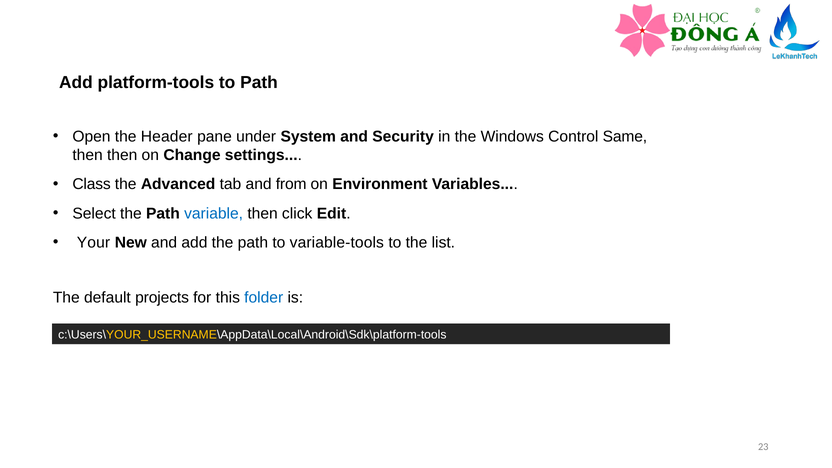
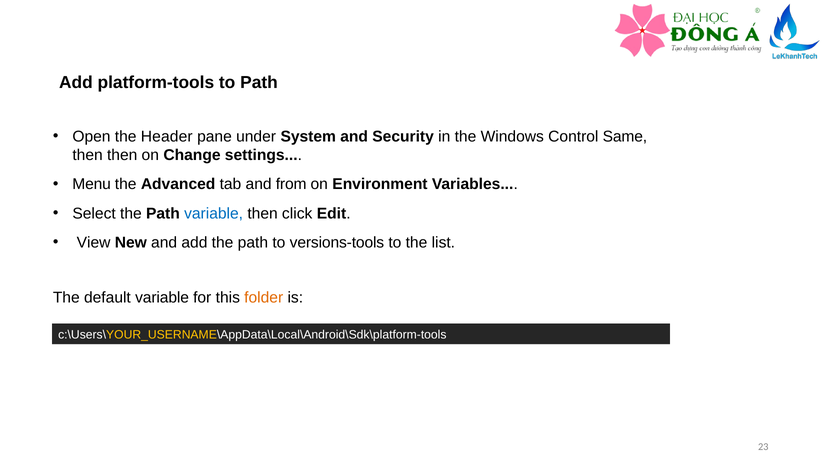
Class: Class -> Menu
Your: Your -> View
variable-tools: variable-tools -> versions-tools
default projects: projects -> variable
folder colour: blue -> orange
